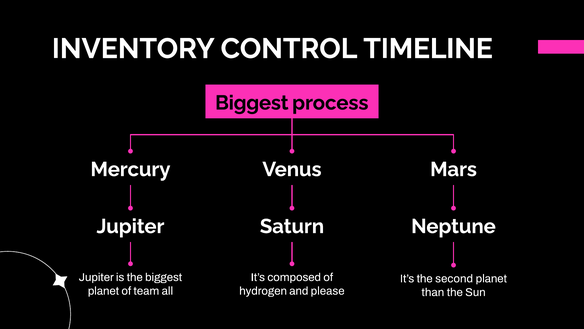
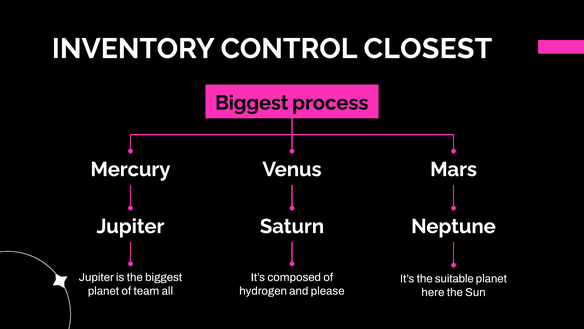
TIMELINE: TIMELINE -> CLOSEST
second: second -> suitable
than: than -> here
